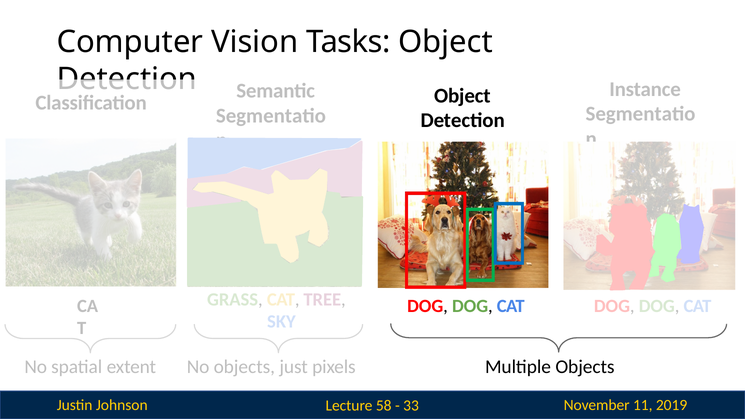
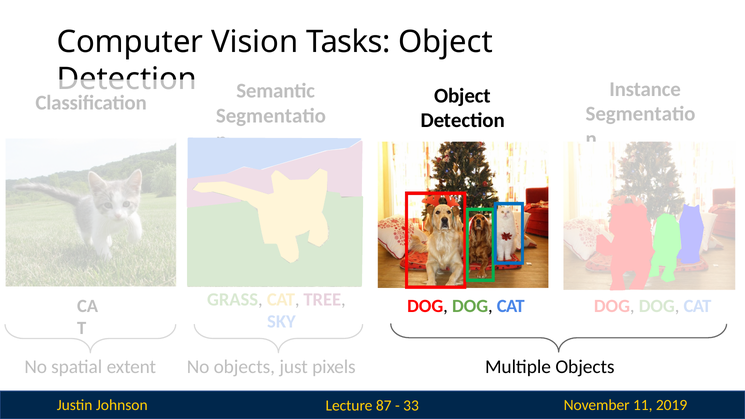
58: 58 -> 87
